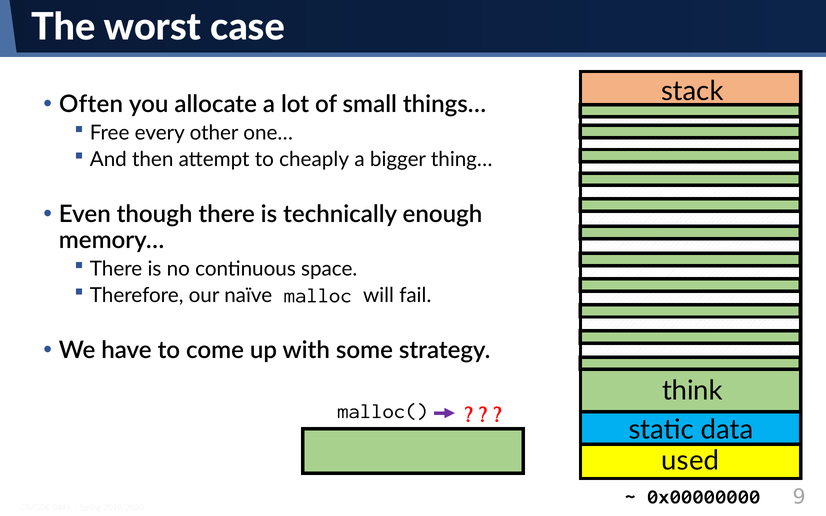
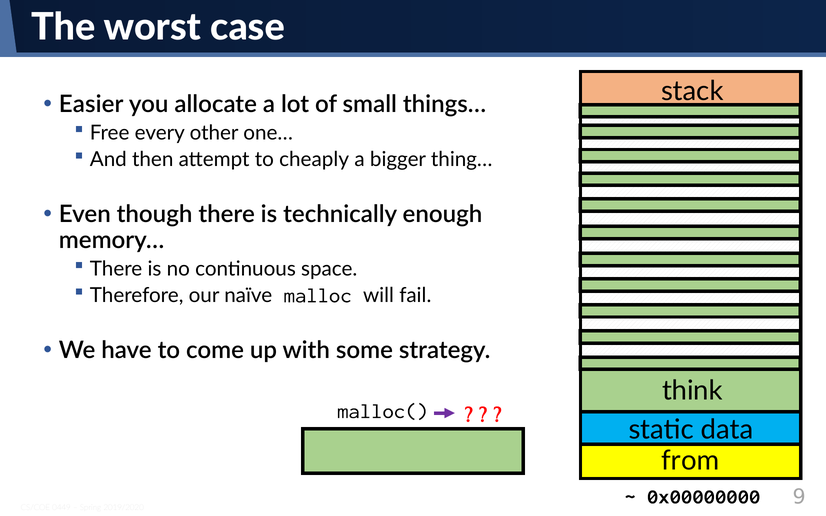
Often: Often -> Easier
used: used -> from
